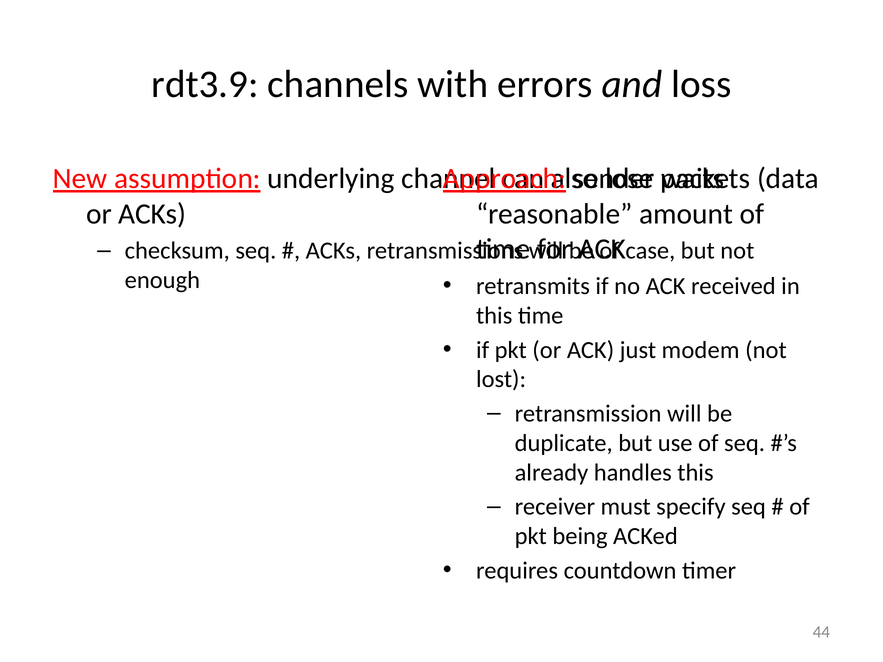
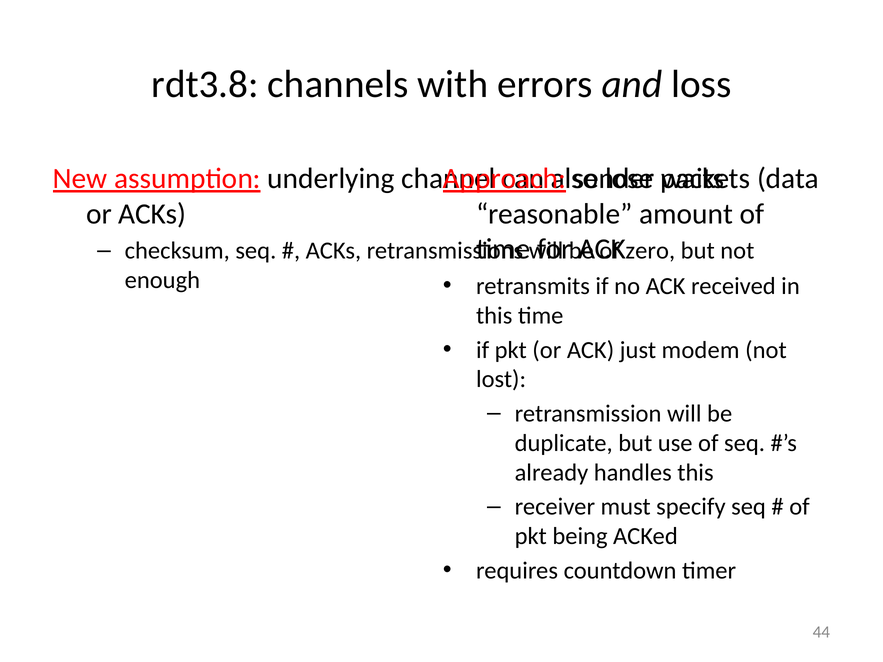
rdt3.9: rdt3.9 -> rdt3.8
case: case -> zero
